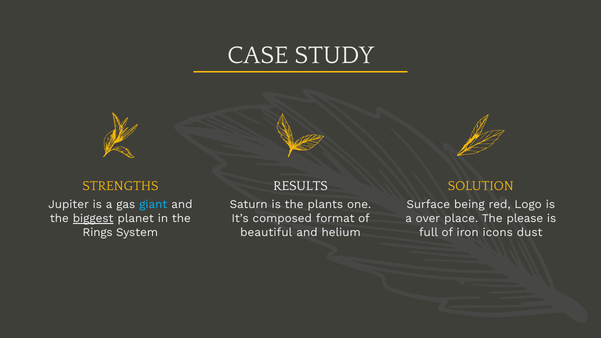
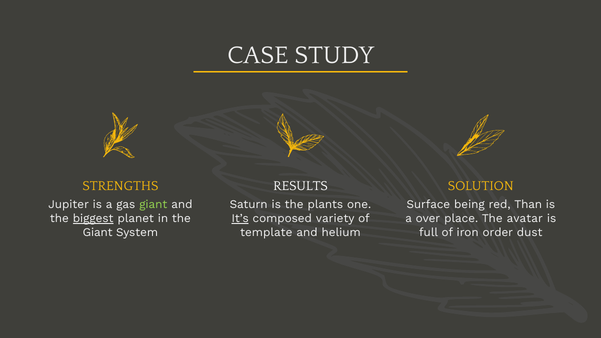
giant at (153, 204) colour: light blue -> light green
Logo: Logo -> Than
It’s underline: none -> present
format: format -> variety
please: please -> avatar
Rings at (98, 232): Rings -> Giant
beautiful: beautiful -> template
icons: icons -> order
